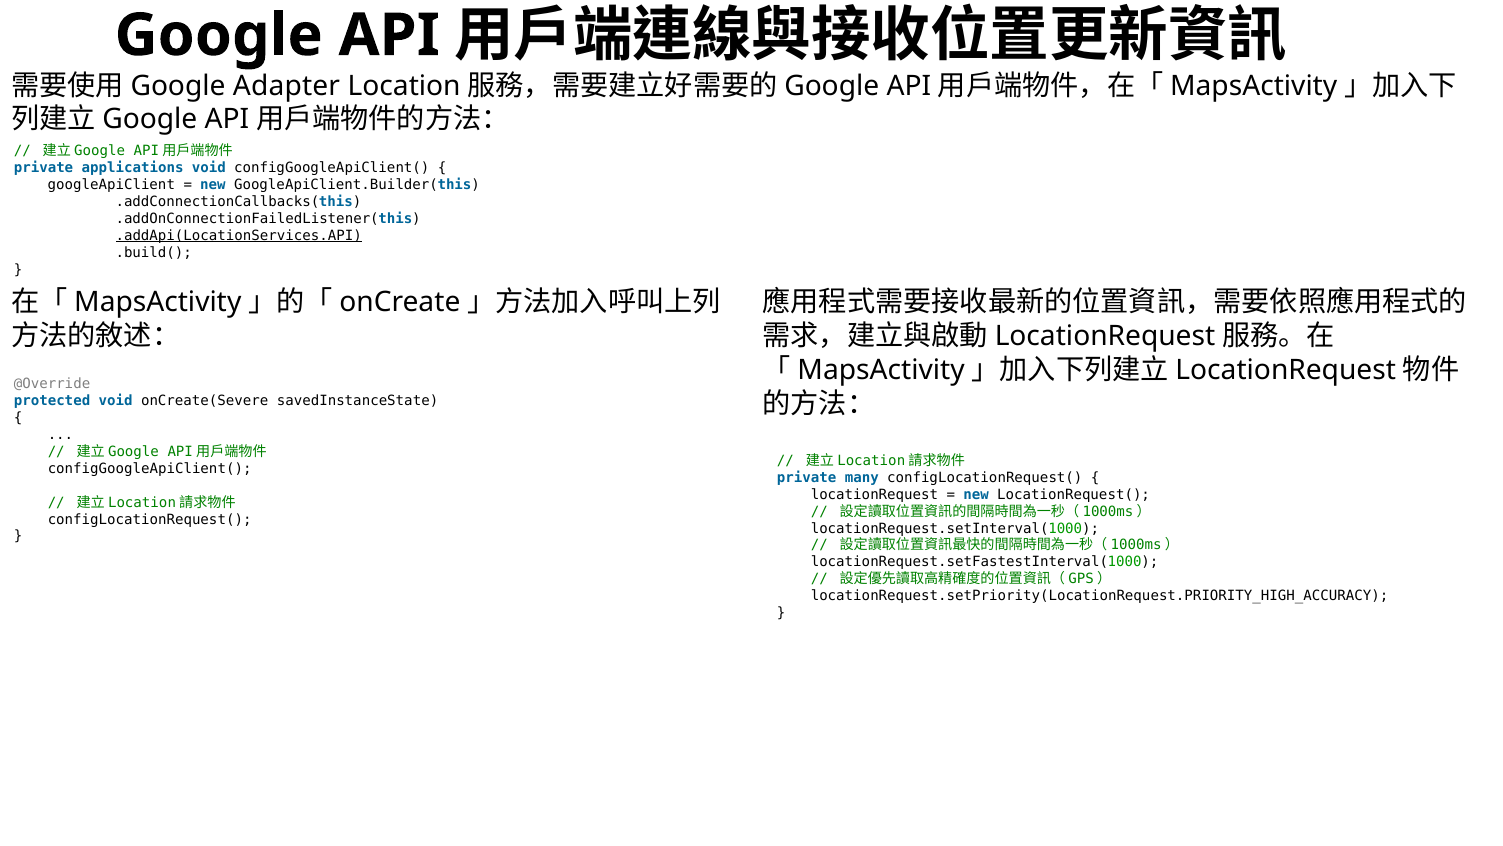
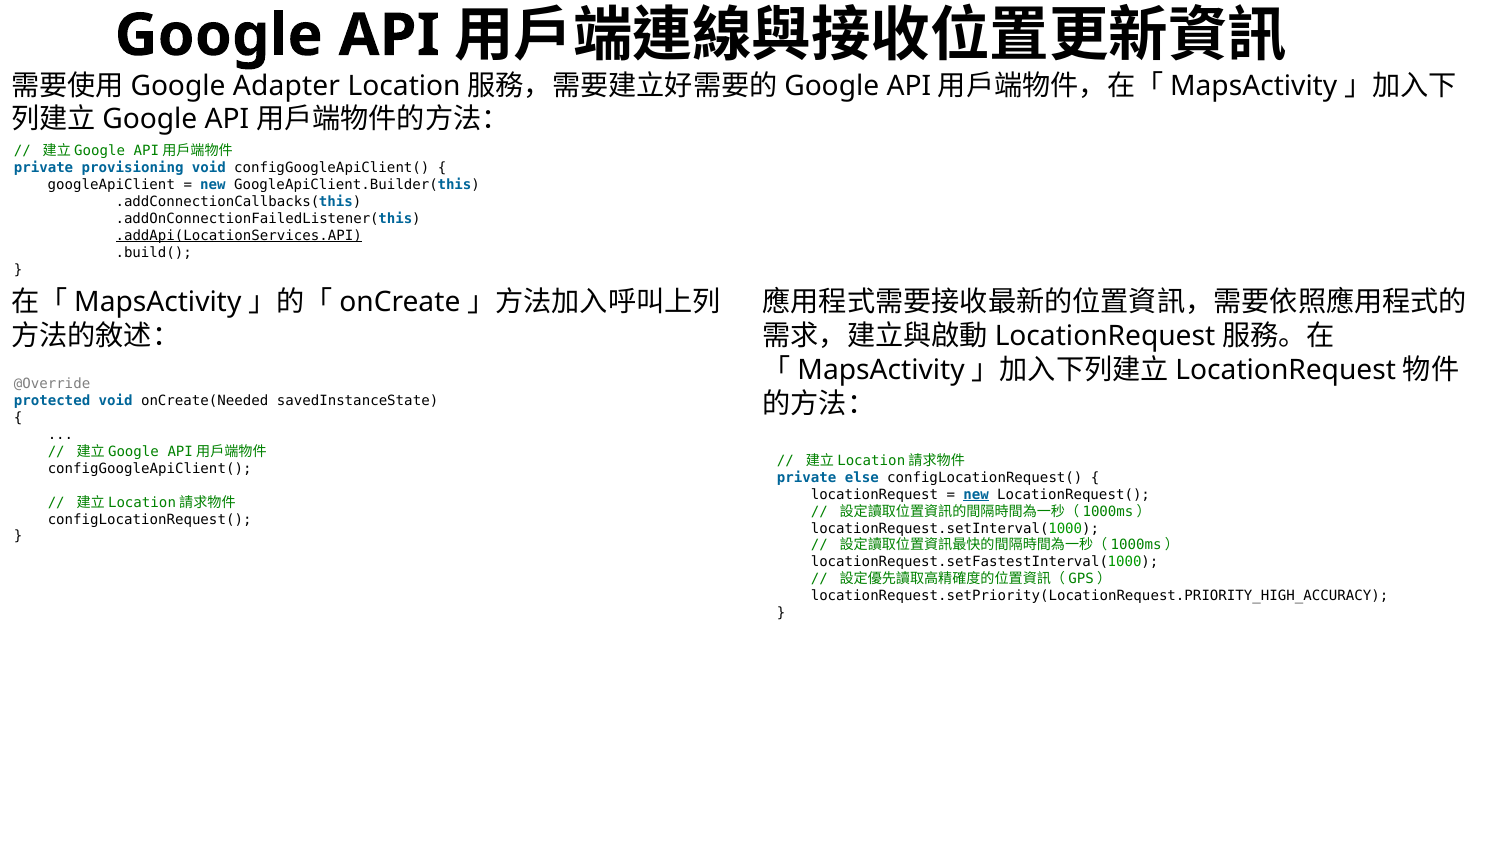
applications: applications -> provisioning
onCreate(Severe: onCreate(Severe -> onCreate(Needed
many: many -> else
new at (976, 494) underline: none -> present
